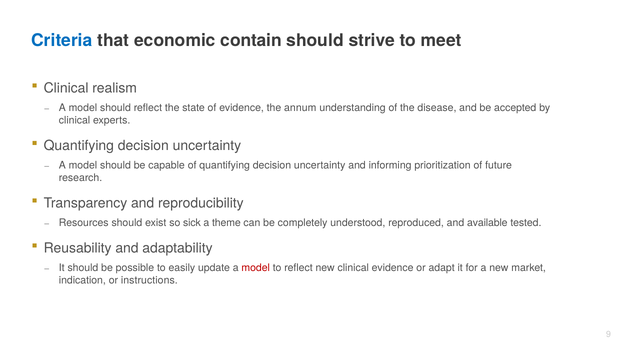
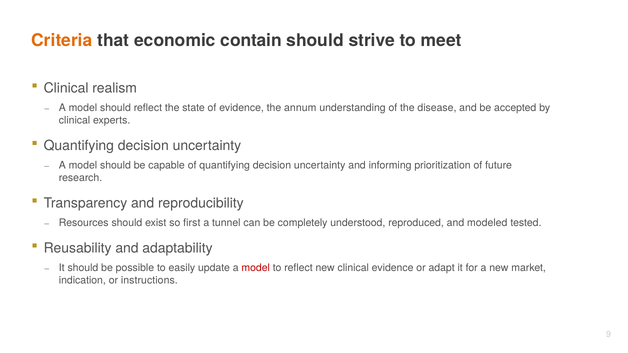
Criteria colour: blue -> orange
sick: sick -> first
theme: theme -> tunnel
available: available -> modeled
